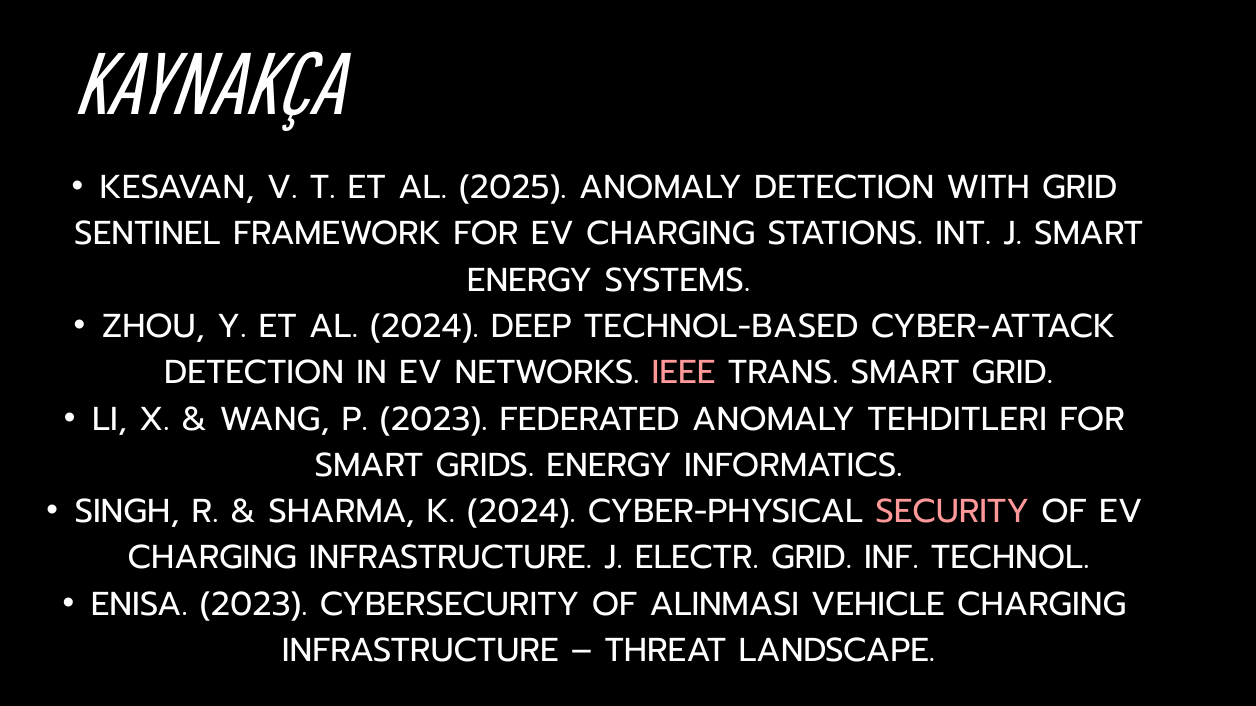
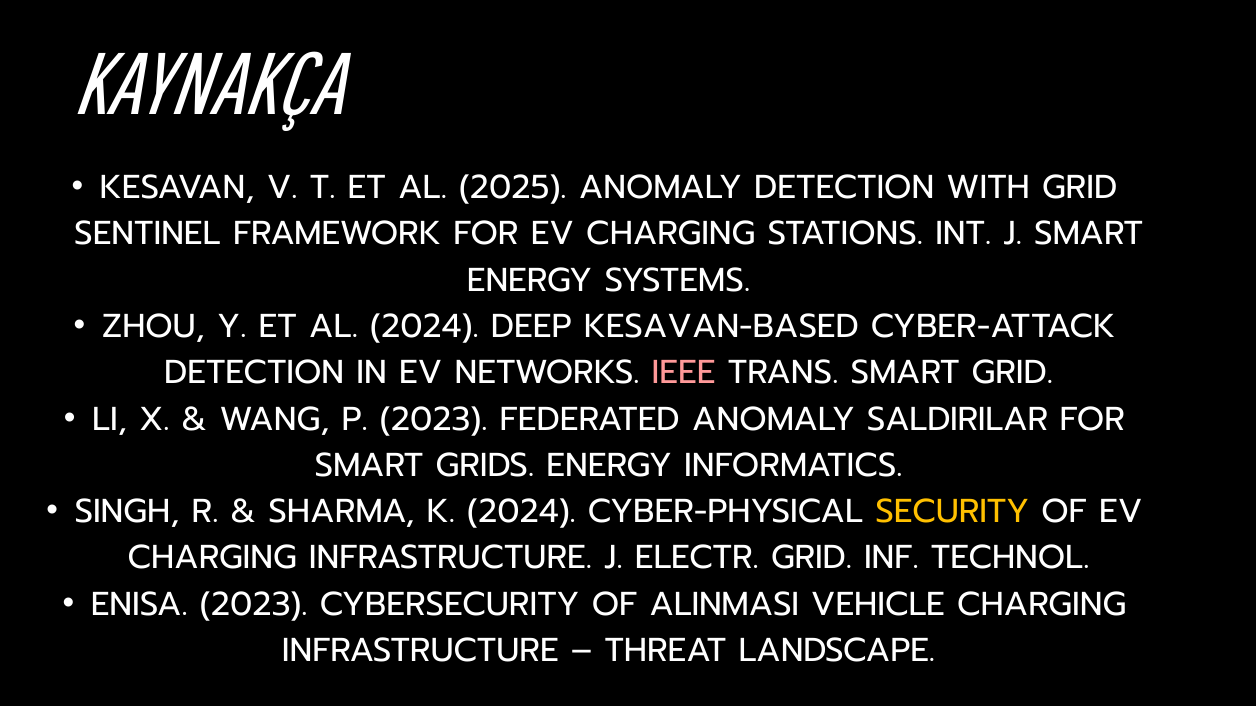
TECHNOL-BASED: TECHNOL-BASED -> KESAVAN-BASED
TEHDITLERI: TEHDITLERI -> SALDIRILAR
SECURITY colour: pink -> yellow
